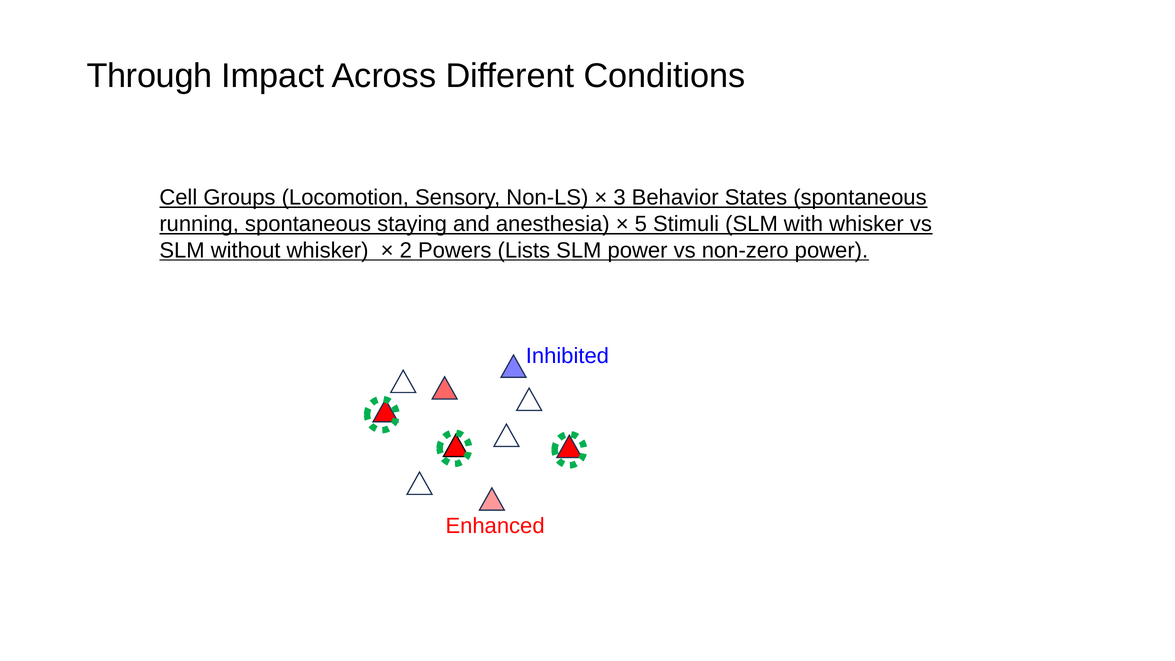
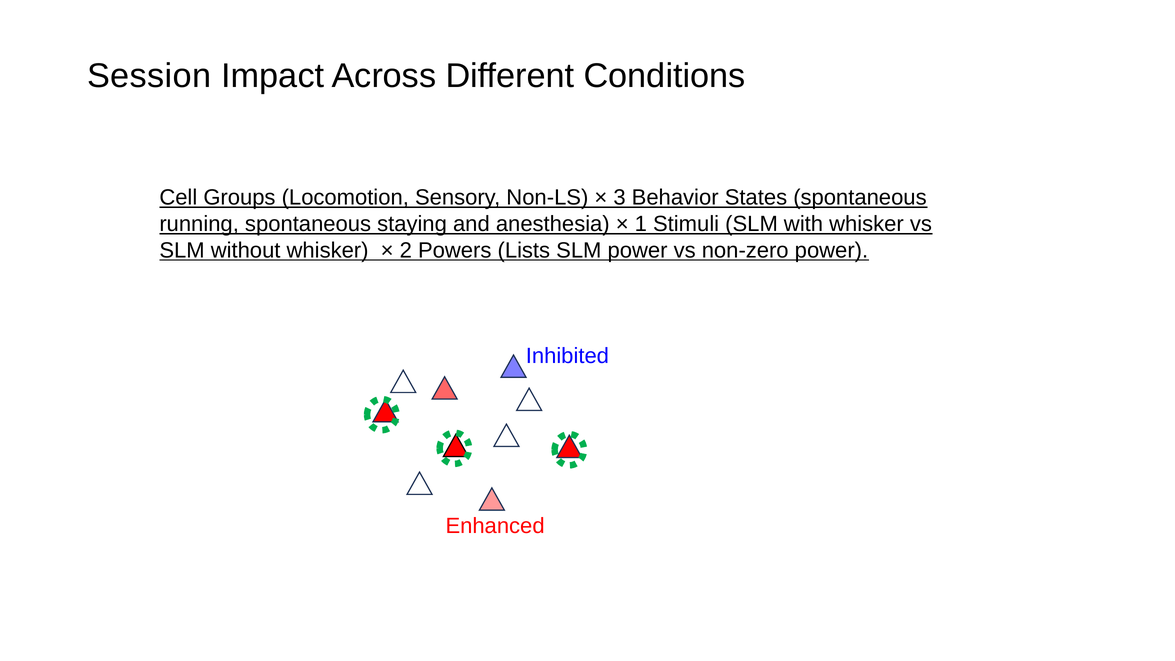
Through: Through -> Session
5: 5 -> 1
